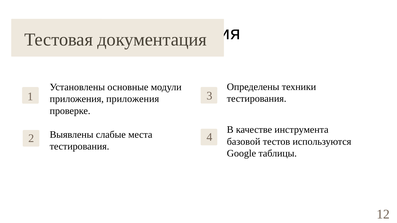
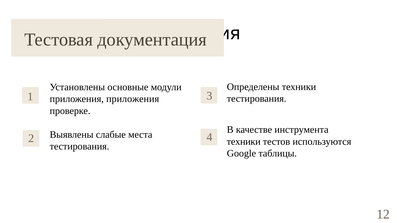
базовой at (244, 142): базовой -> техники
